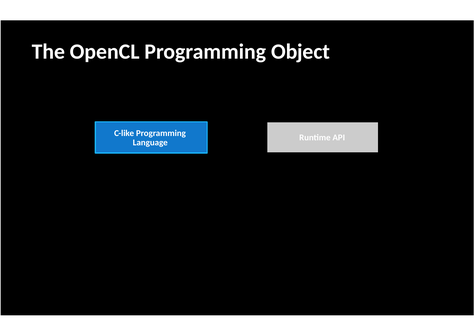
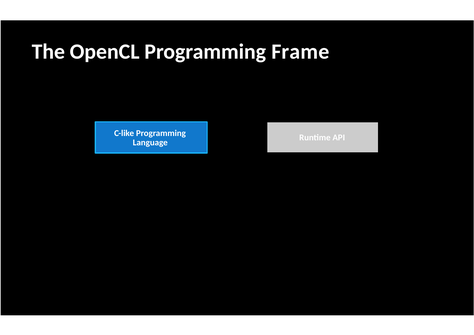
Object: Object -> Frame
